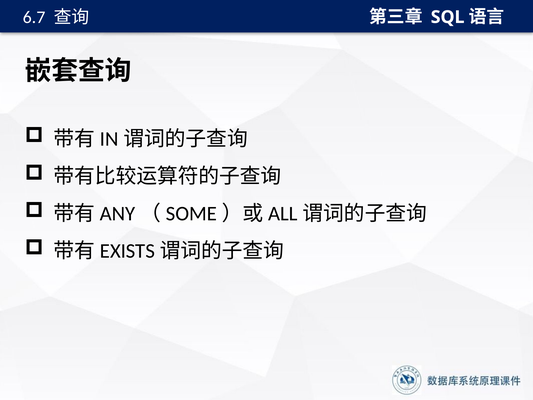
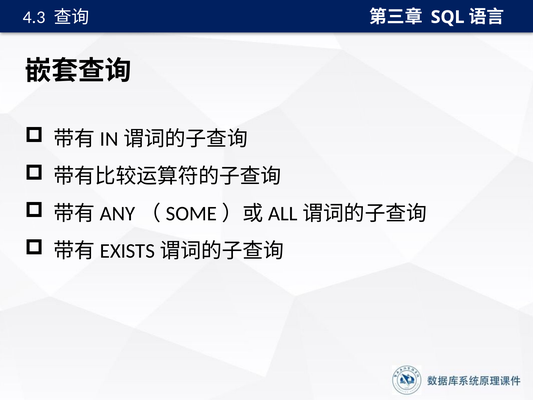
6.7: 6.7 -> 4.3
